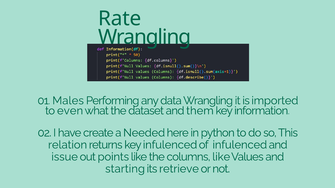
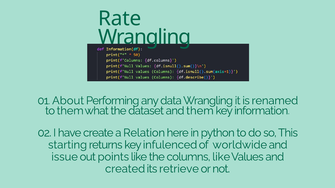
Males: Males -> About
imported: imported -> renamed
to even: even -> them
Needed: Needed -> Relation
relation: relation -> starting
of infulenced: infulenced -> worldwide
starting: starting -> created
